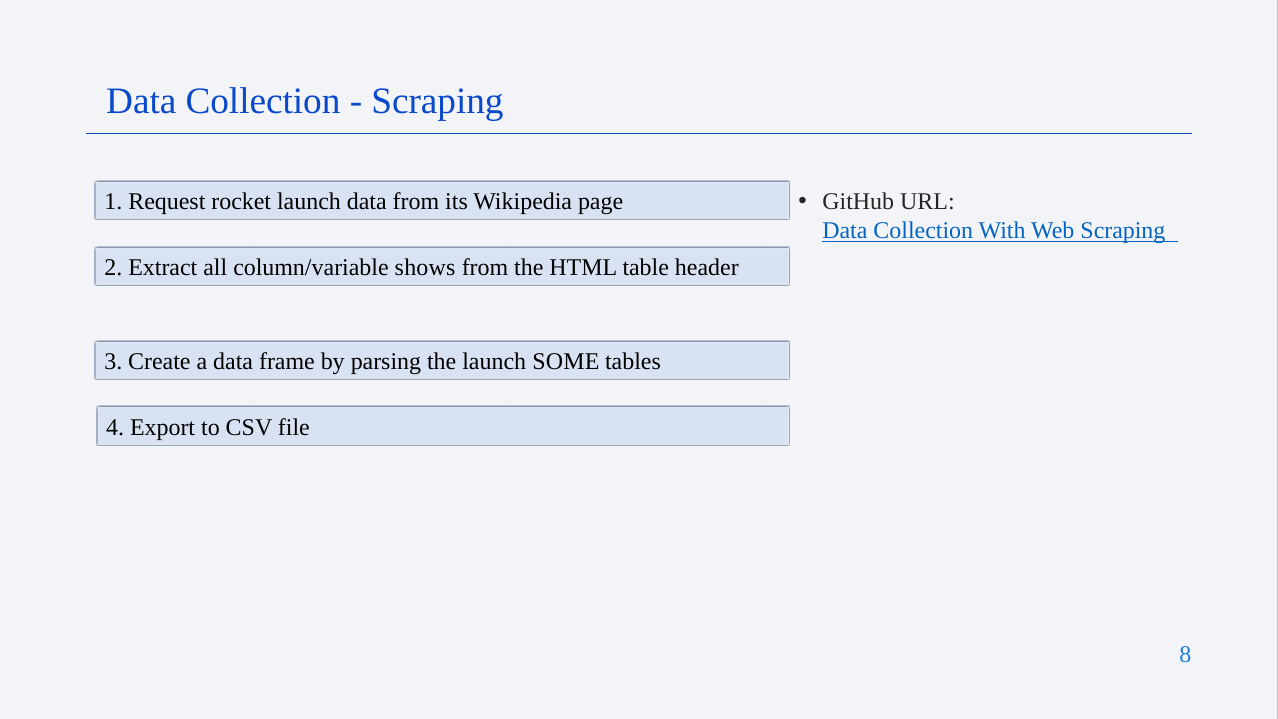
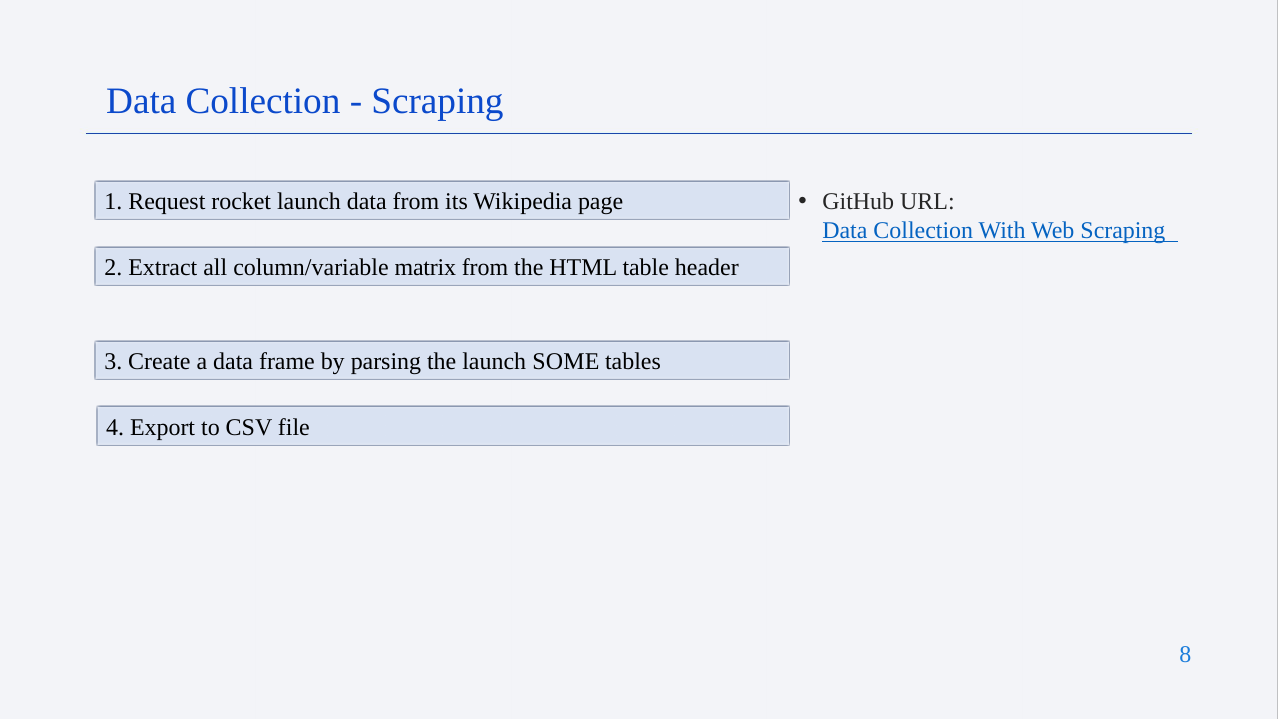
shows: shows -> matrix
